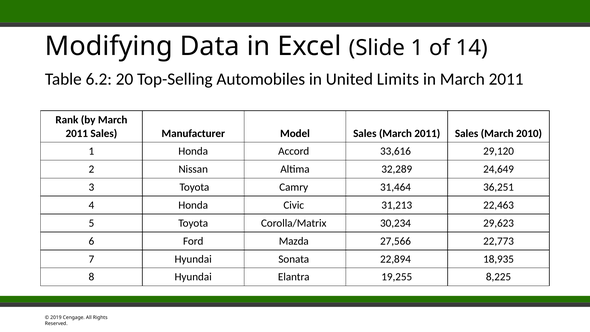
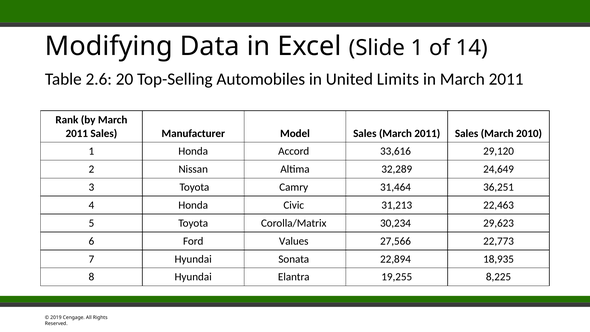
6.2: 6.2 -> 2.6
Mazda: Mazda -> Values
